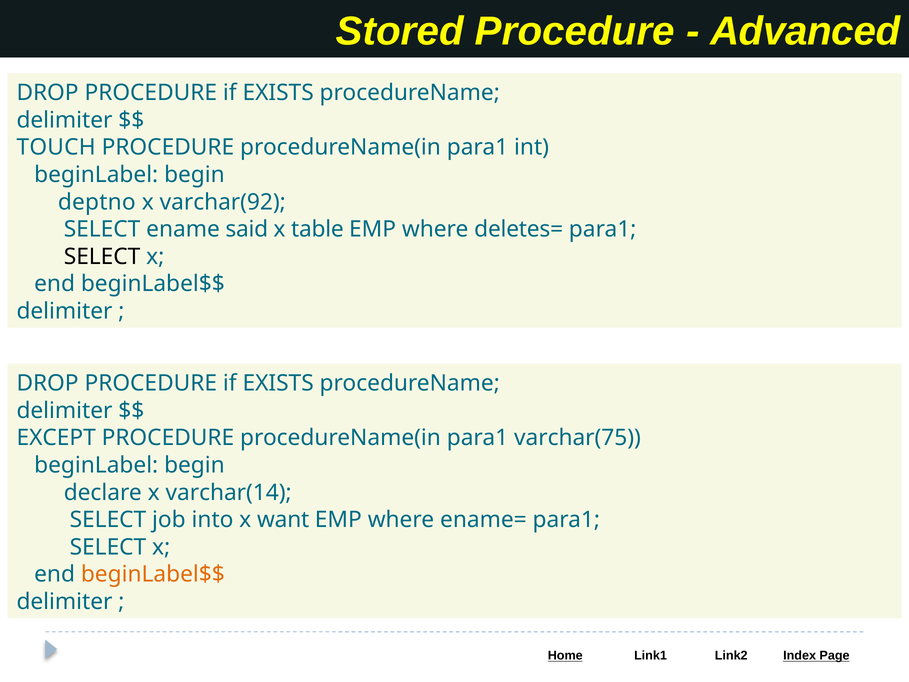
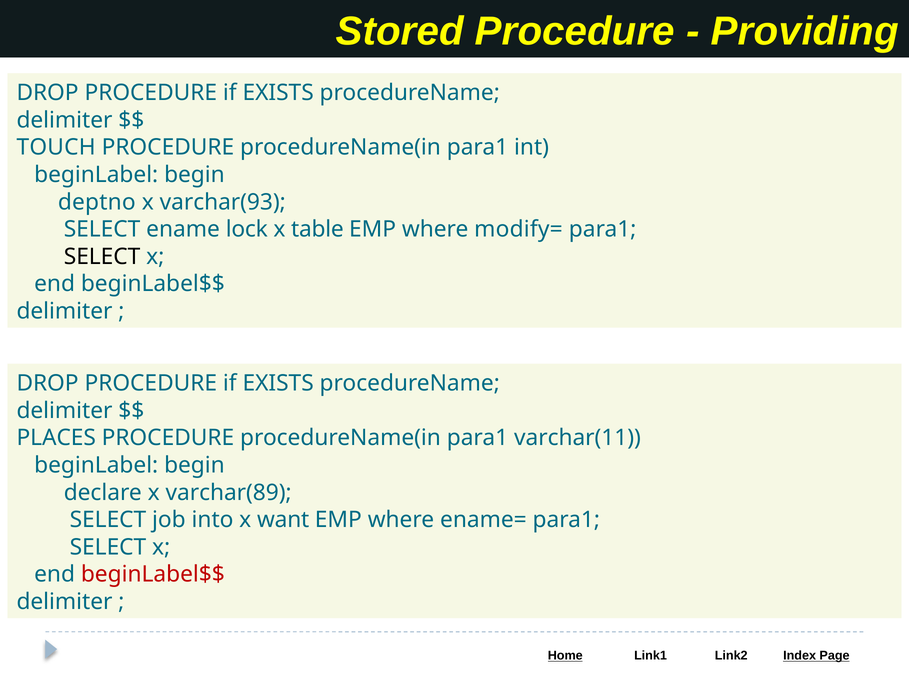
Advanced: Advanced -> Providing
varchar(92: varchar(92 -> varchar(93
said: said -> lock
deletes=: deletes= -> modify=
EXCEPT: EXCEPT -> PLACES
varchar(75: varchar(75 -> varchar(11
varchar(14: varchar(14 -> varchar(89
beginLabel$$ at (153, 574) colour: orange -> red
